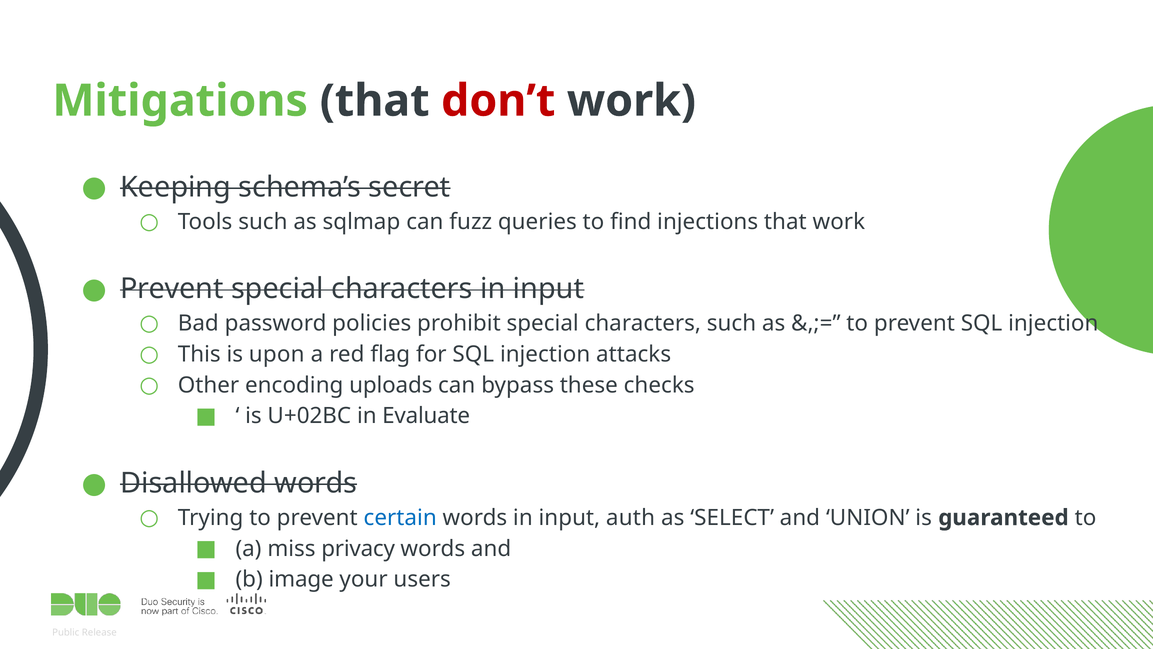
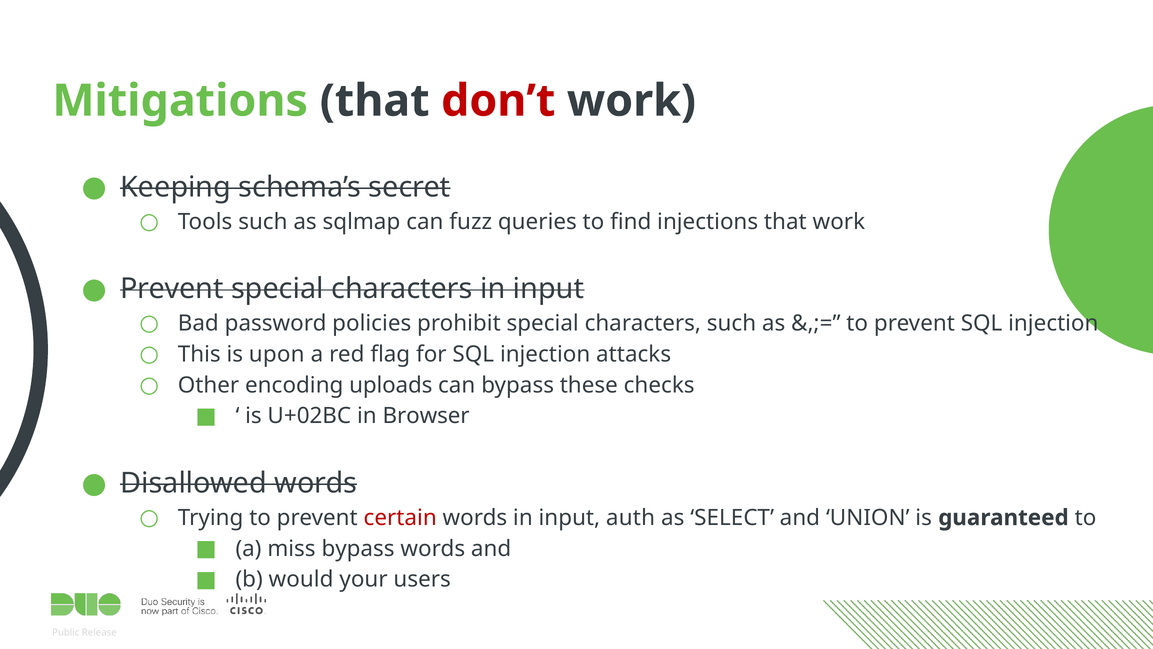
Evaluate: Evaluate -> Browser
certain colour: blue -> red
miss privacy: privacy -> bypass
image: image -> would
